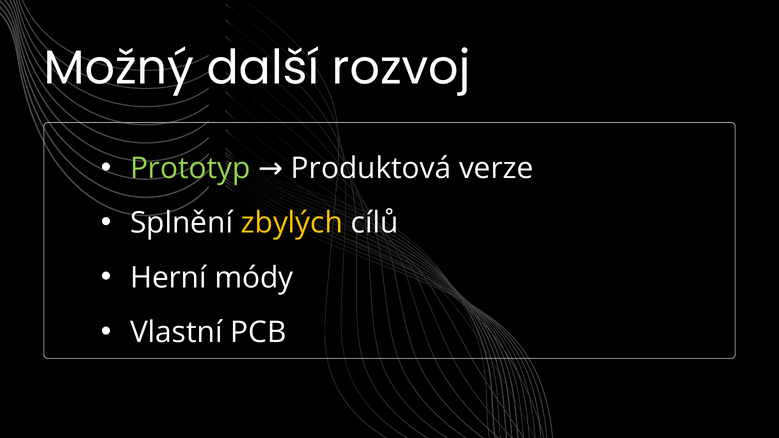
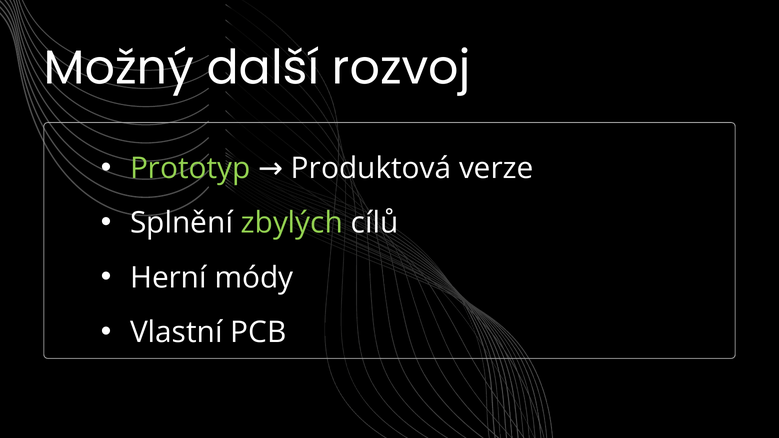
zbylých colour: yellow -> light green
